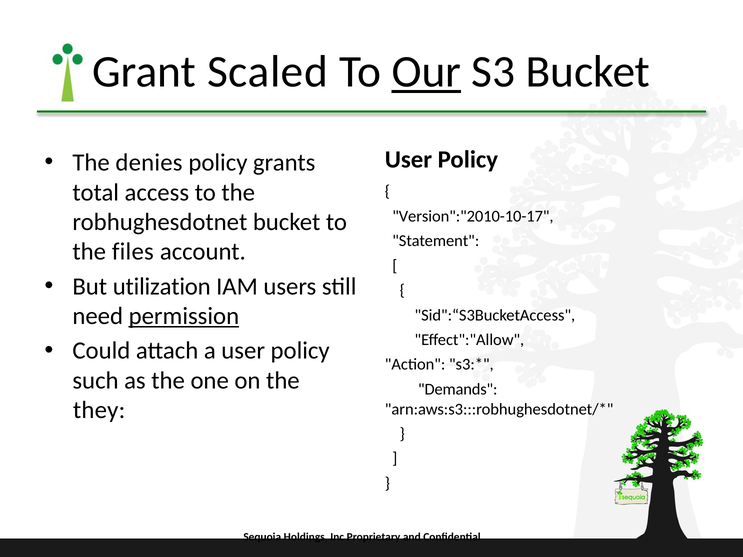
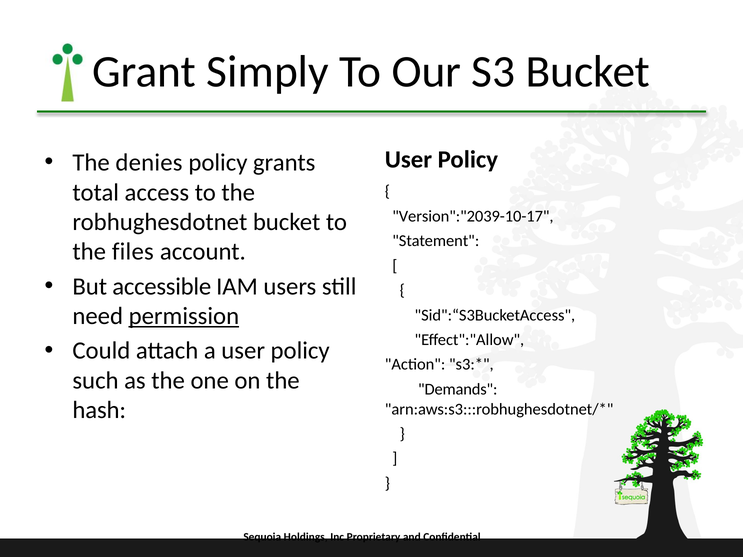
Scaled: Scaled -> Simply
Our underline: present -> none
Version":"2010-10-17: Version":"2010-10-17 -> Version":"2039-10-17
utilization: utilization -> accessible
they: they -> hash
